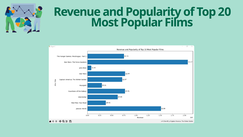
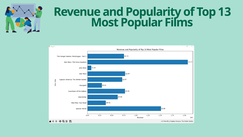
20: 20 -> 13
